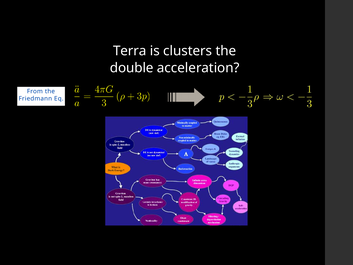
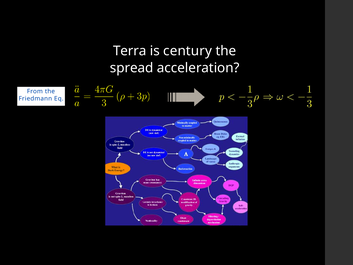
clusters: clusters -> century
double: double -> spread
